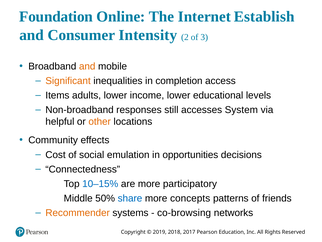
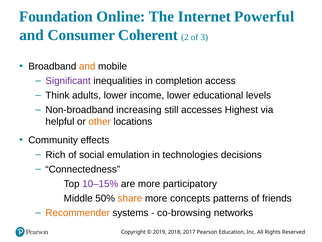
Establish: Establish -> Powerful
Intensity: Intensity -> Coherent
Significant colour: orange -> purple
Items: Items -> Think
responses: responses -> increasing
System: System -> Highest
Cost: Cost -> Rich
opportunities: opportunities -> technologies
10–15% colour: blue -> purple
share colour: blue -> orange
